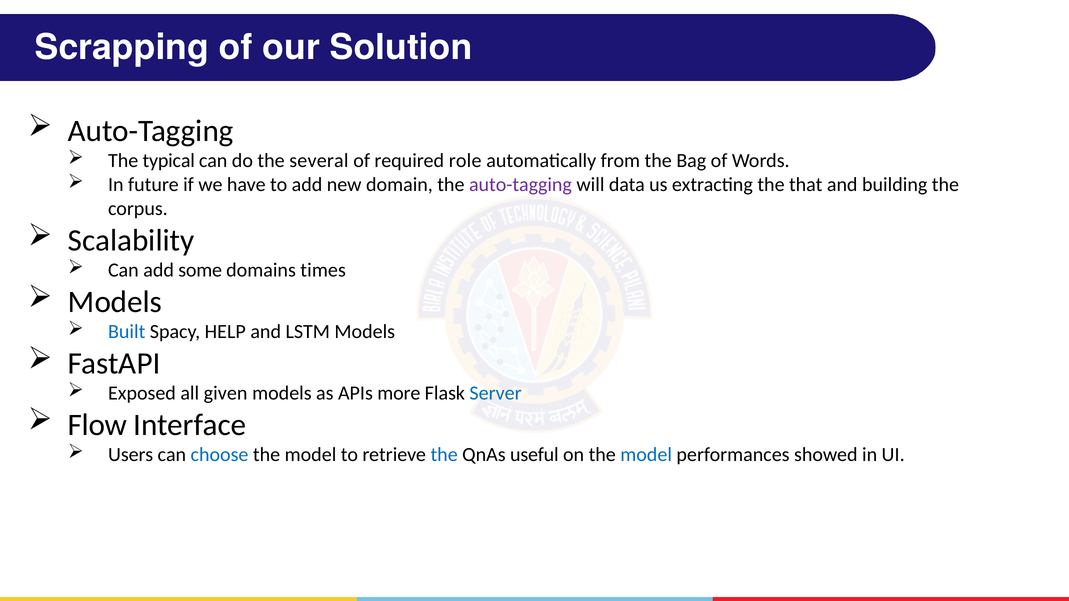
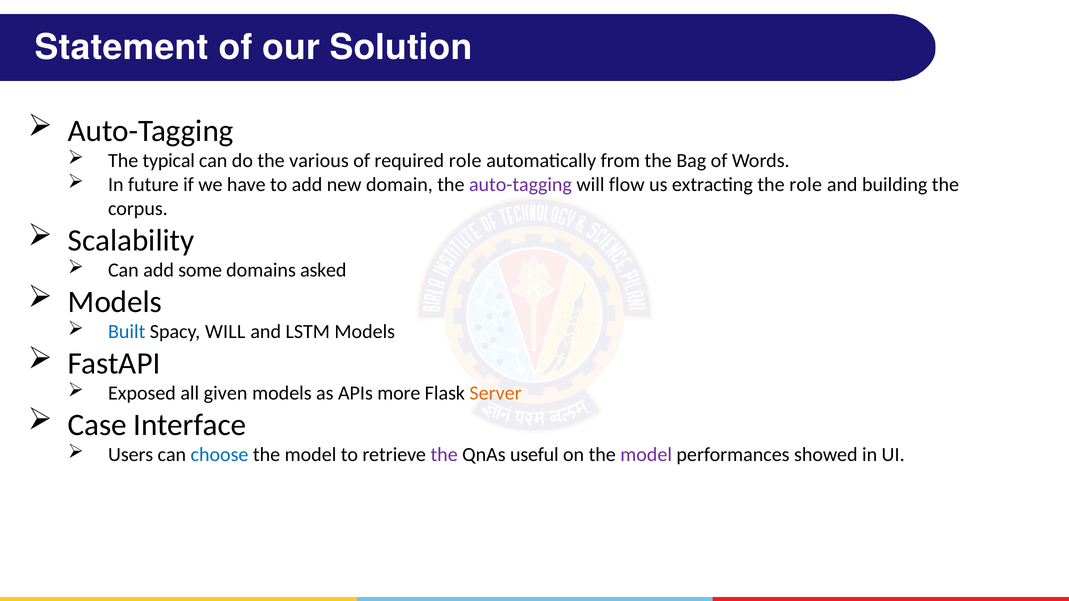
Scrapping: Scrapping -> Statement
several: several -> various
data: data -> flow
the that: that -> role
times: times -> asked
Spacy HELP: HELP -> WILL
Server colour: blue -> orange
Flow: Flow -> Case
the at (444, 455) colour: blue -> purple
model at (646, 455) colour: blue -> purple
